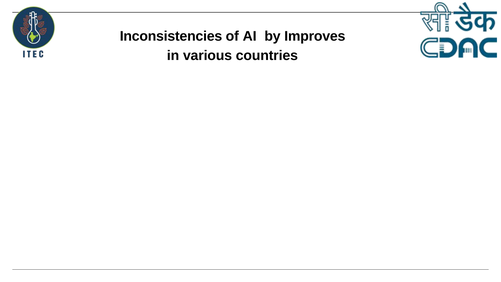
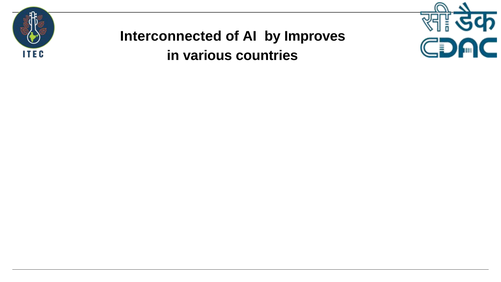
Inconsistencies: Inconsistencies -> Interconnected
